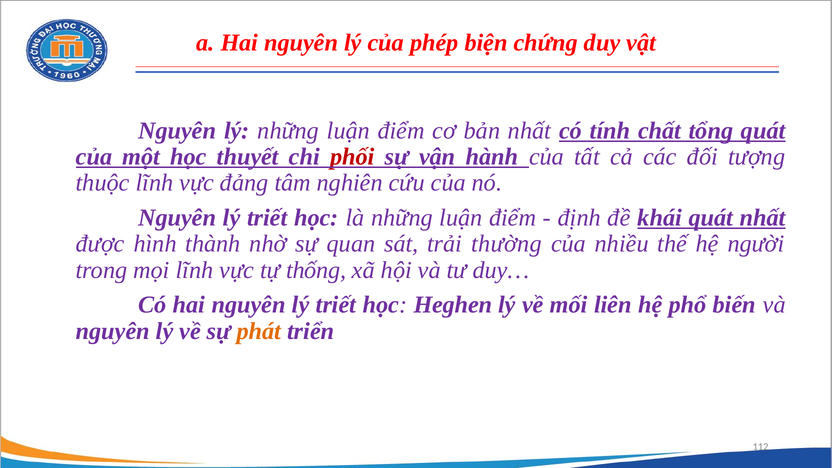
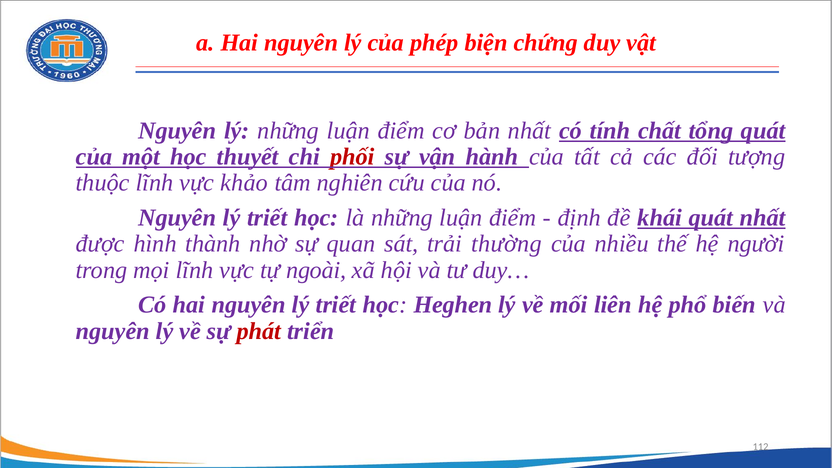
đảng: đảng -> khảo
thống: thống -> ngoài
phát colour: orange -> red
